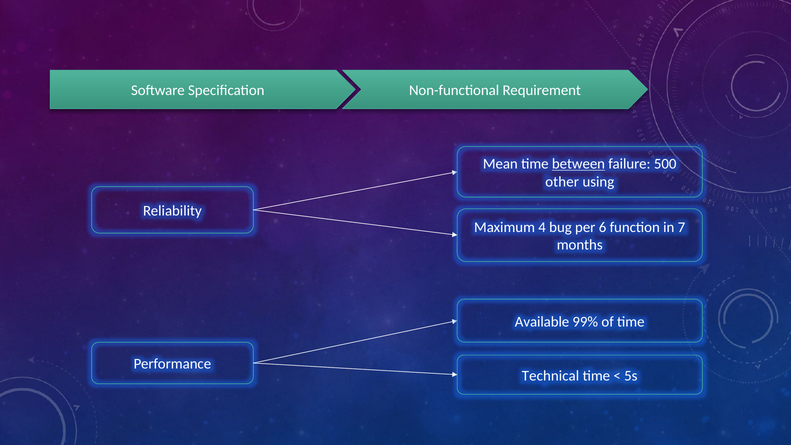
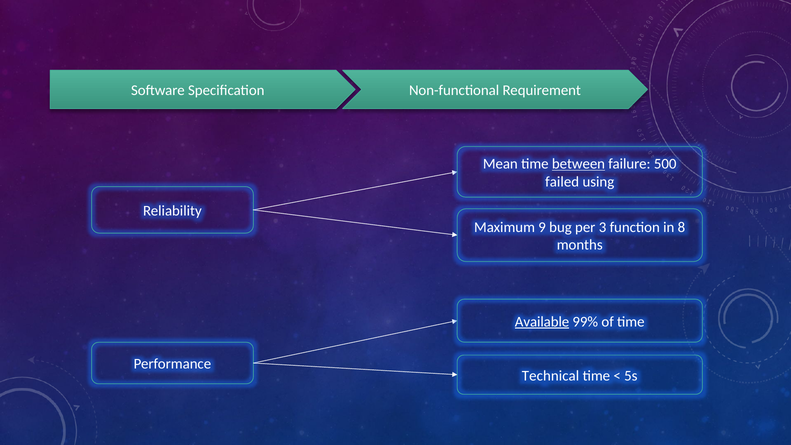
other: other -> failed
4: 4 -> 9
6: 6 -> 3
7: 7 -> 8
Available underline: none -> present
